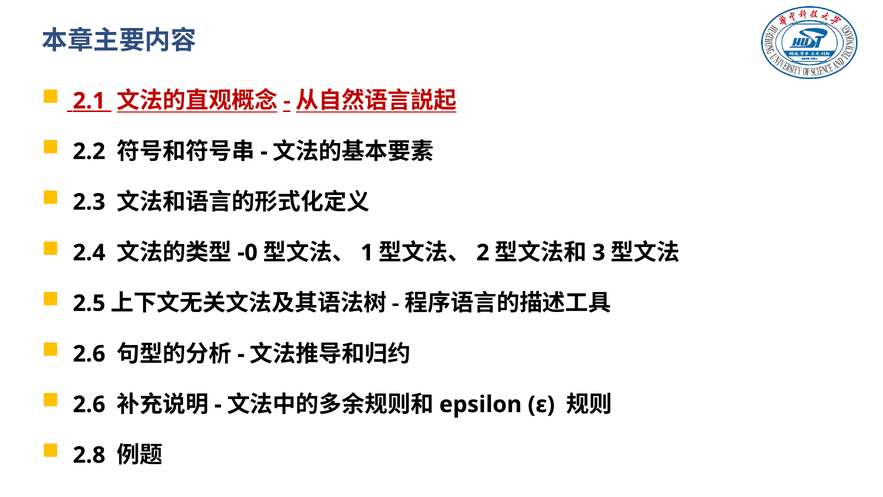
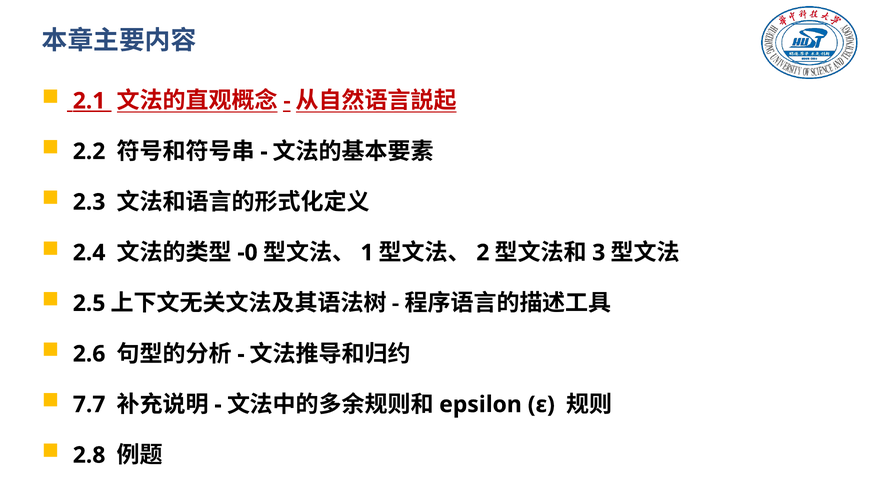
2.6 at (89, 404): 2.6 -> 7.7
